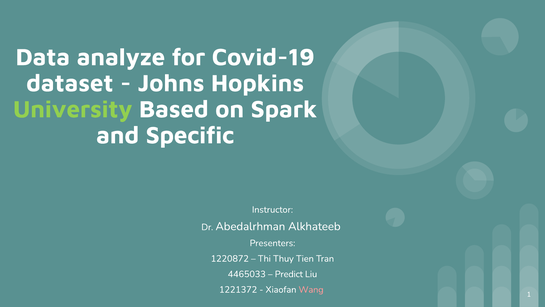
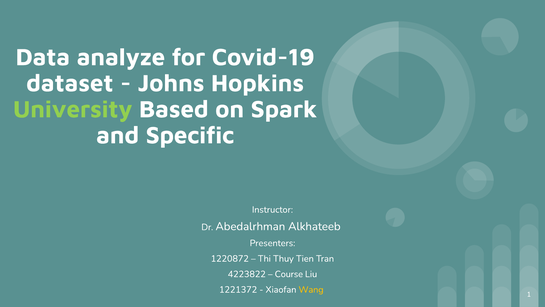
4465033: 4465033 -> 4223822
Predict: Predict -> Course
Wang colour: pink -> yellow
